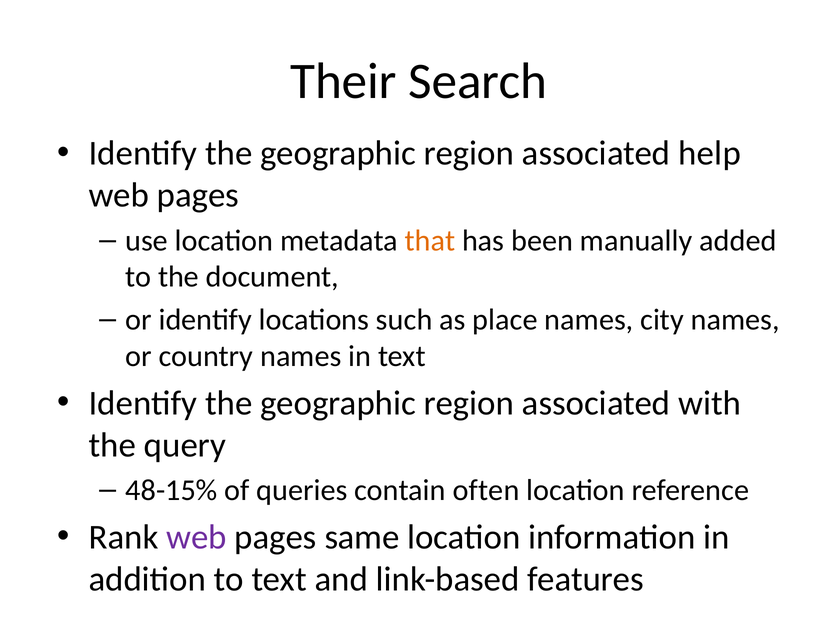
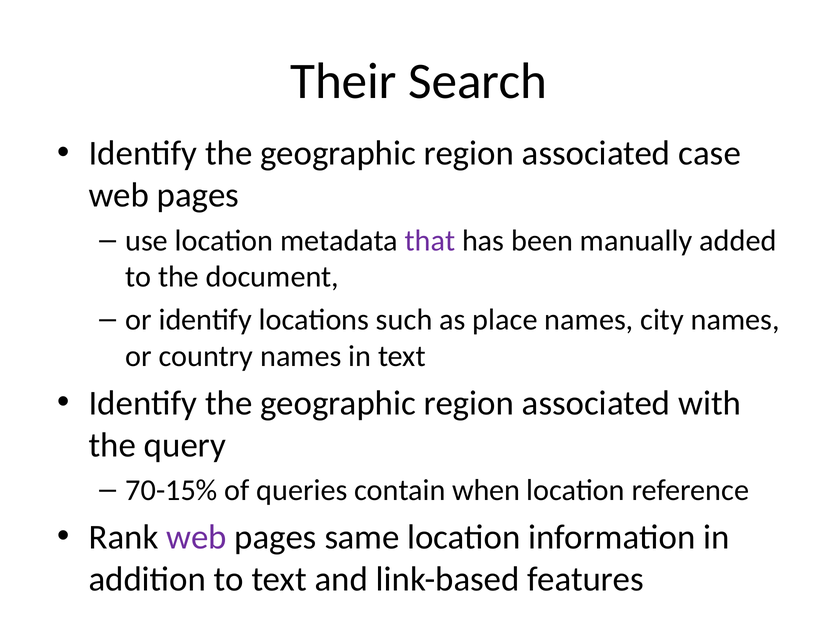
help: help -> case
that colour: orange -> purple
48-15%: 48-15% -> 70-15%
often: often -> when
